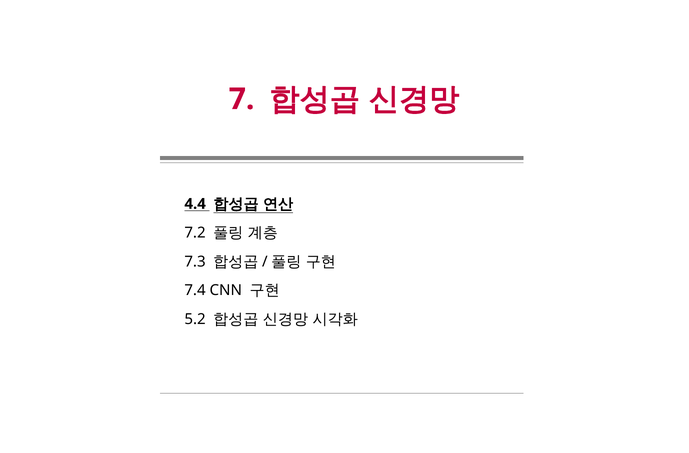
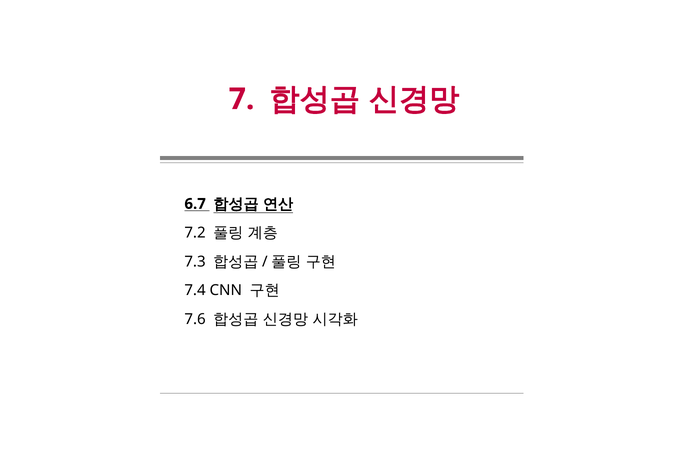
4.4: 4.4 -> 6.7
5.2: 5.2 -> 7.6
